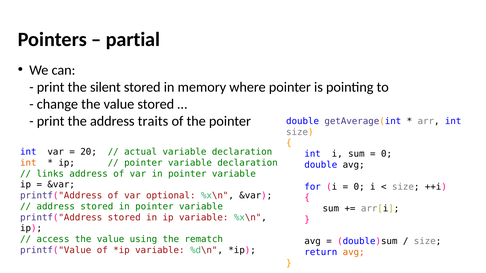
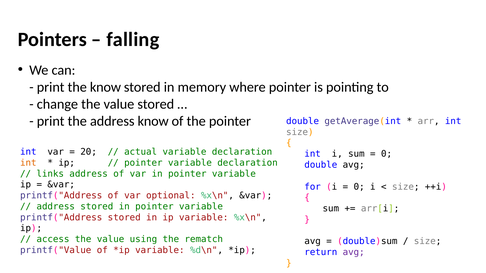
partial: partial -> falling
the silent: silent -> know
address traits: traits -> know
avg at (354, 253) colour: orange -> purple
